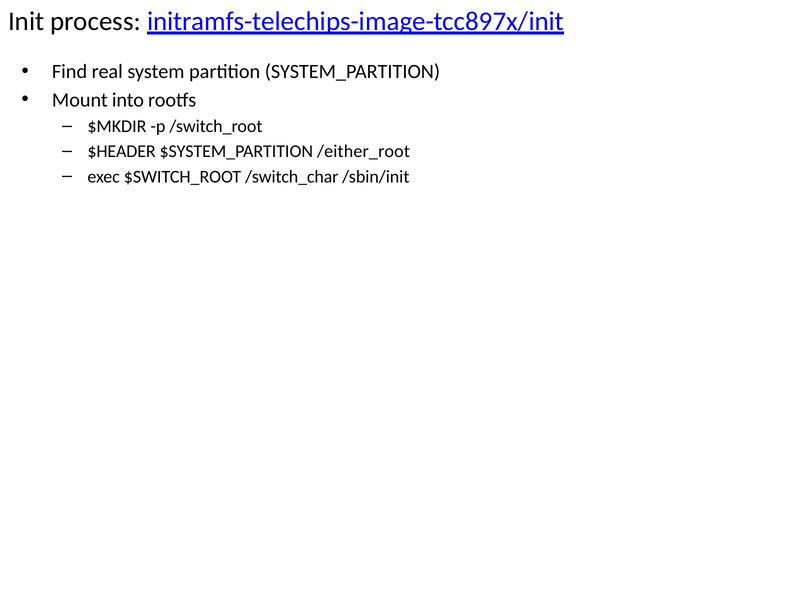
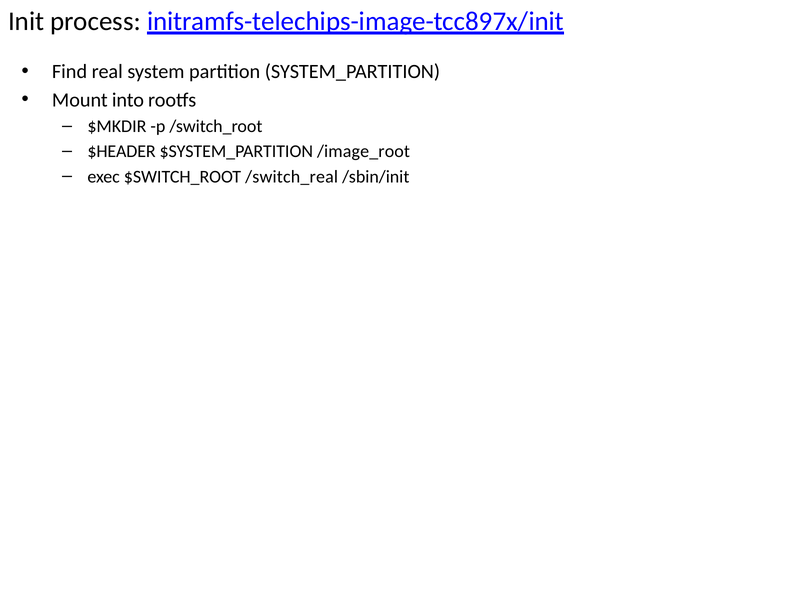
/either_root: /either_root -> /image_root
/switch_char: /switch_char -> /switch_real
